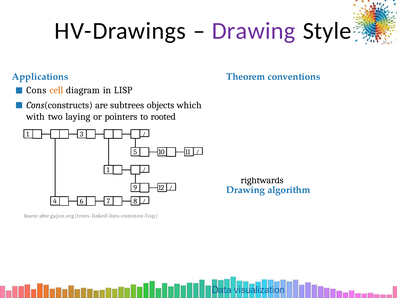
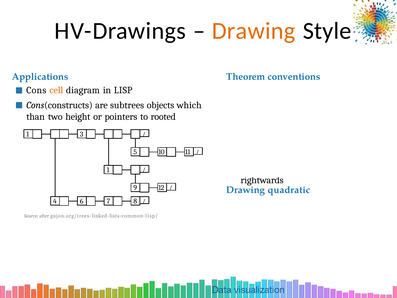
Drawing at (254, 31) colour: purple -> orange
with at (35, 117): with -> than
two laying: laying -> height
algorithm: algorithm -> quadratic
